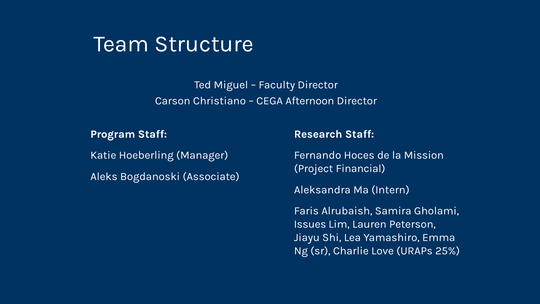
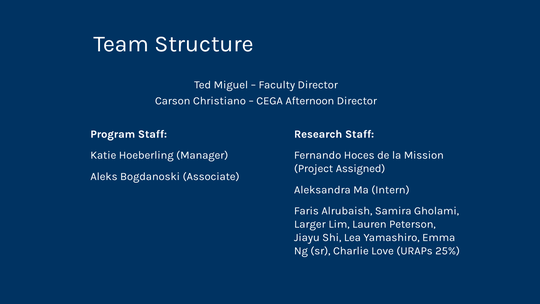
Financial: Financial -> Assigned
Issues: Issues -> Larger
